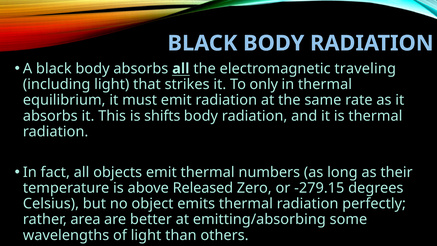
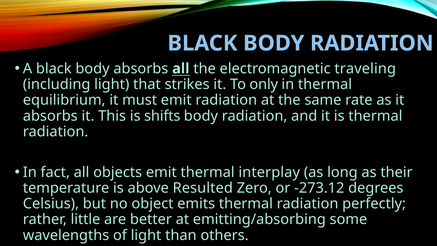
numbers: numbers -> interplay
Released: Released -> Resulted
-279.15: -279.15 -> -273.12
area: area -> little
